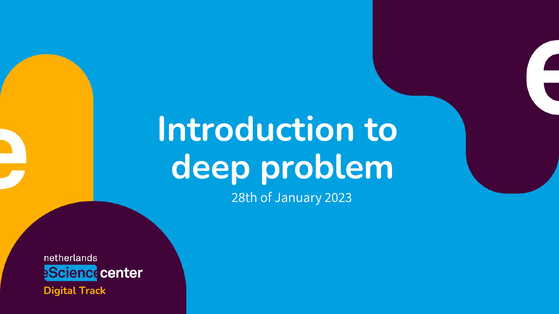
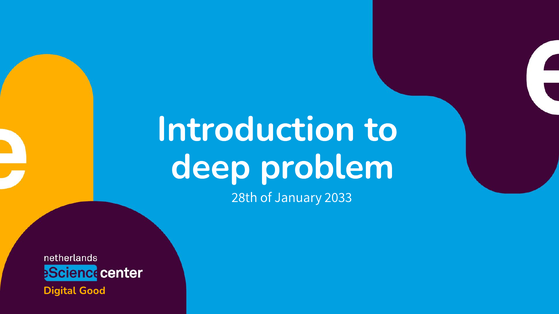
2023: 2023 -> 2033
Track: Track -> Good
